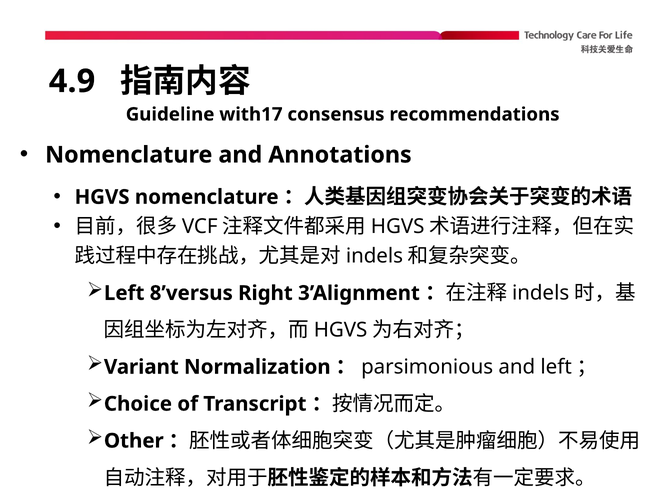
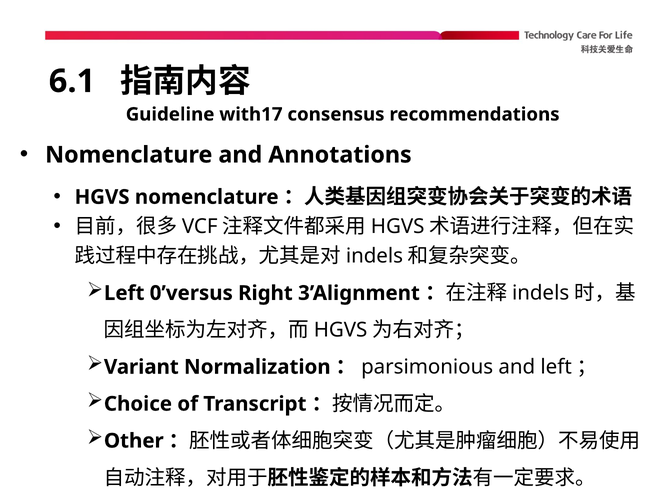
4.9: 4.9 -> 6.1
8’versus: 8’versus -> 0’versus
